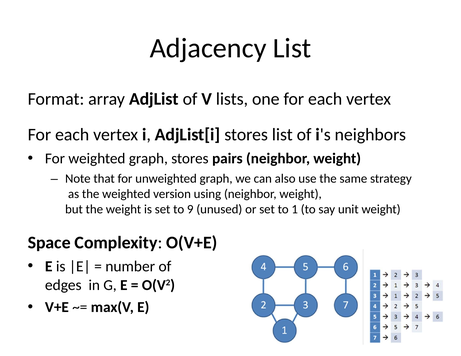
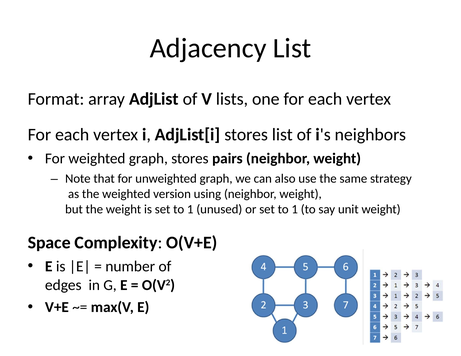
is set to 9: 9 -> 1
